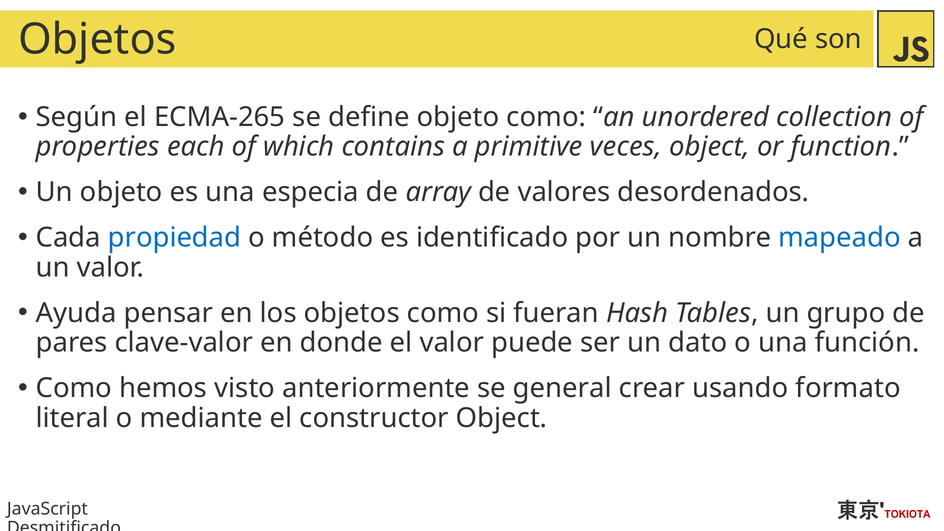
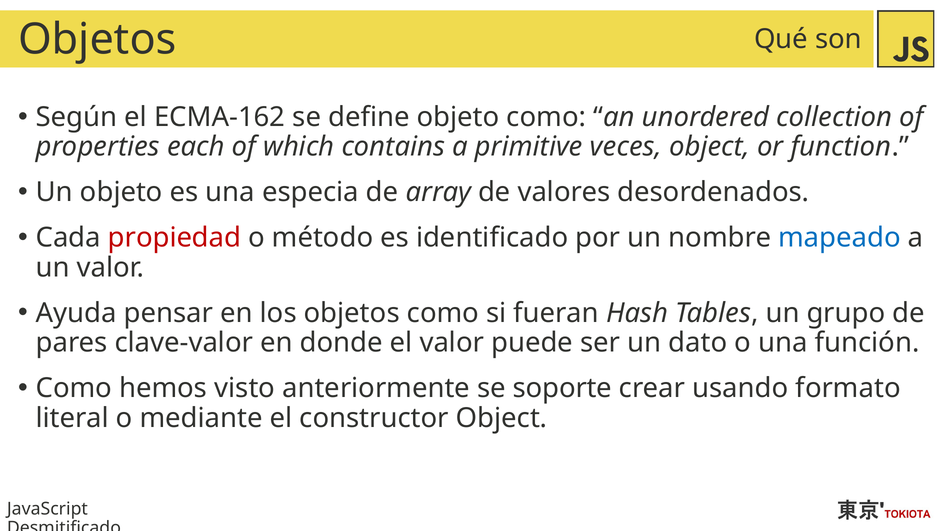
ECMA-265: ECMA-265 -> ECMA-162
propiedad colour: blue -> red
general: general -> soporte
